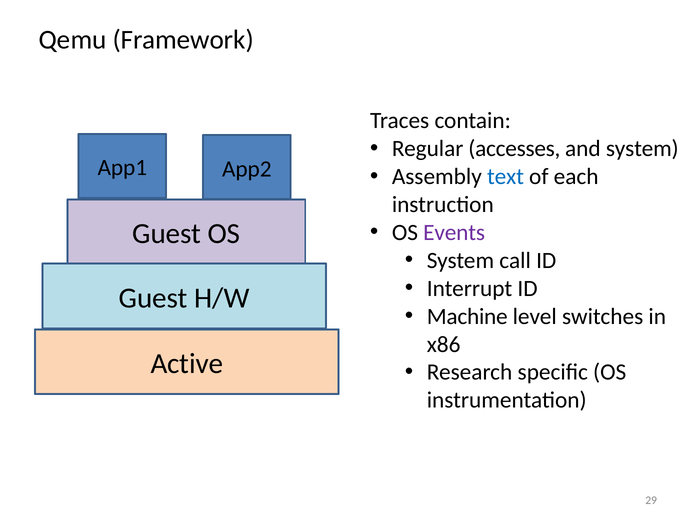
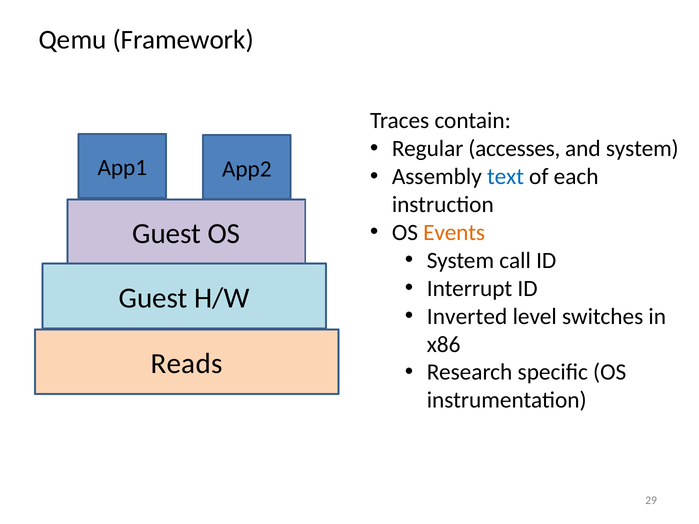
Events colour: purple -> orange
Machine: Machine -> Inverted
Active: Active -> Reads
